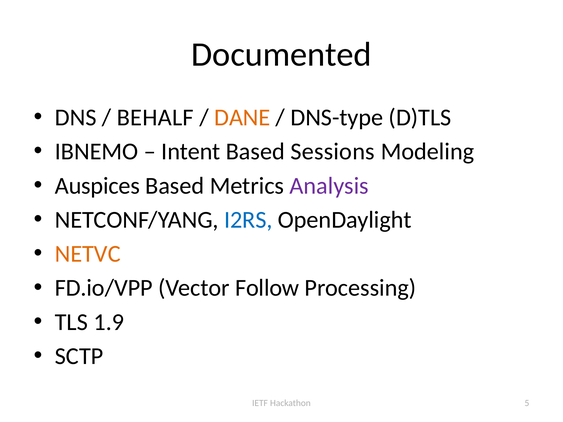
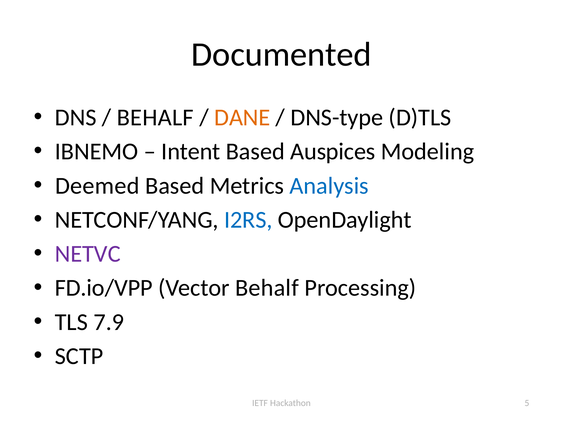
Sessions: Sessions -> Auspices
Auspices: Auspices -> Deemed
Analysis colour: purple -> blue
NETVC colour: orange -> purple
Vector Follow: Follow -> Behalf
1.9: 1.9 -> 7.9
